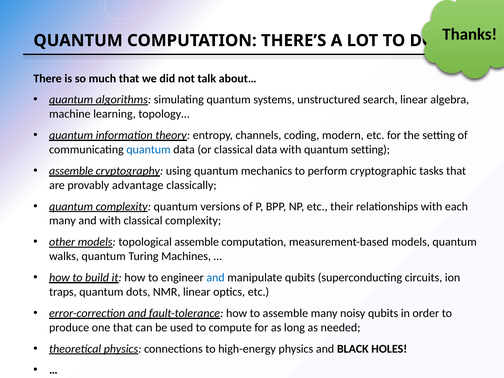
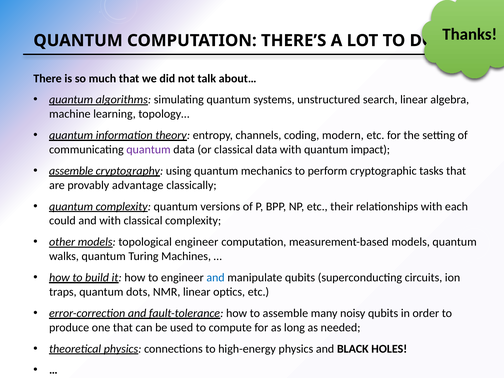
quantum at (148, 150) colour: blue -> purple
quantum setting: setting -> impact
many at (62, 221): many -> could
topological assemble: assemble -> engineer
